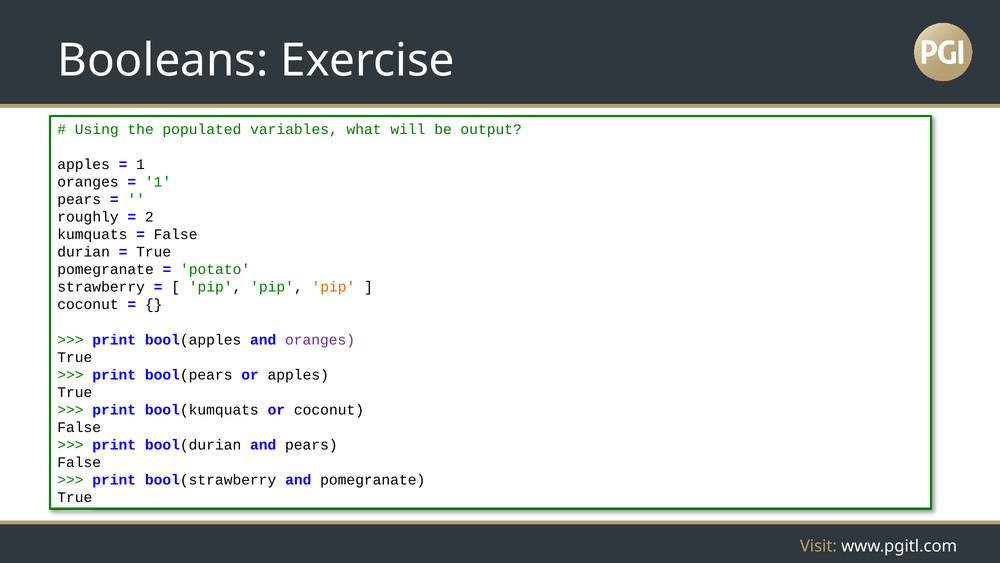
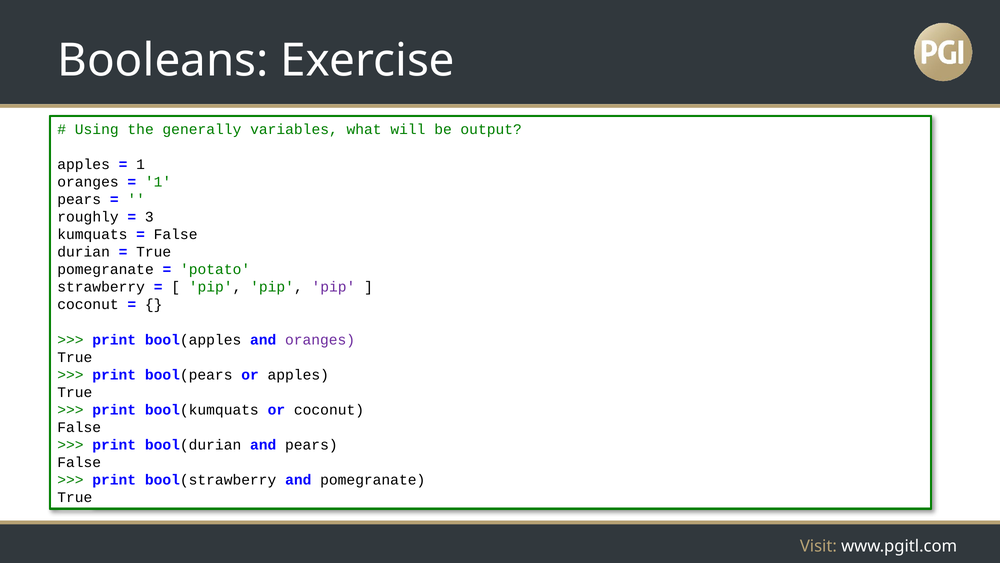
populated: populated -> generally
2: 2 -> 3
pip at (333, 287) colour: orange -> purple
